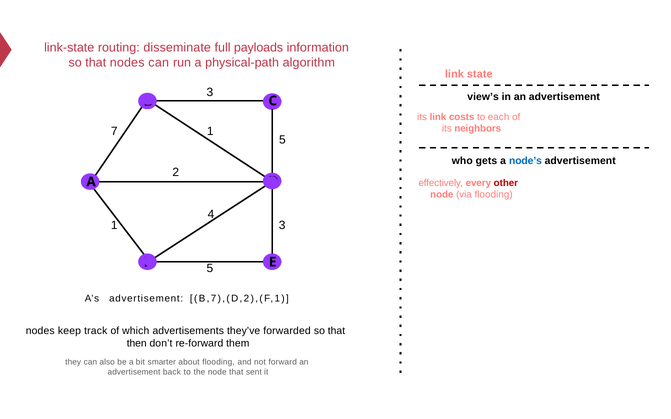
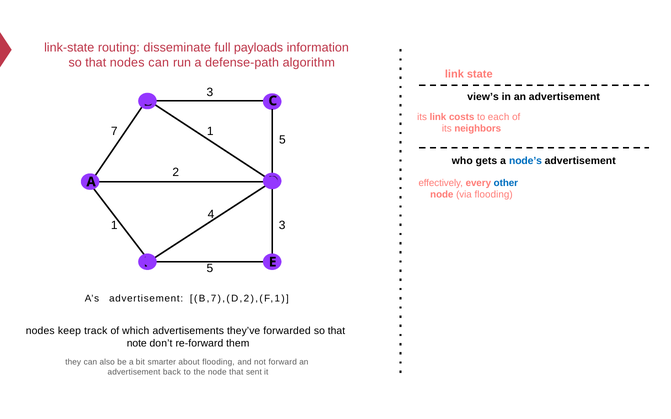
physical-path: physical-path -> defense-path
other colour: red -> blue
then: then -> note
